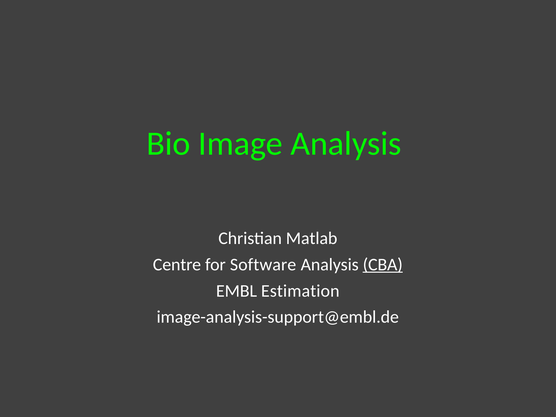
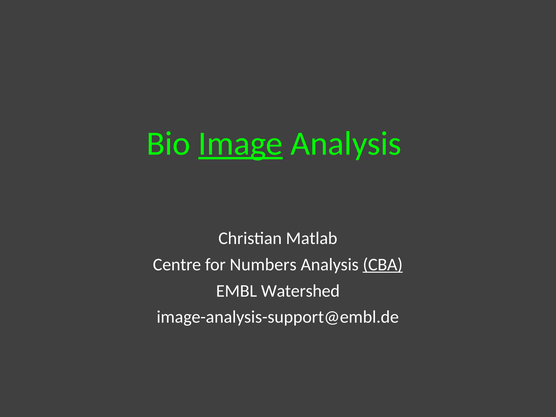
Image underline: none -> present
Software: Software -> Numbers
Estimation: Estimation -> Watershed
